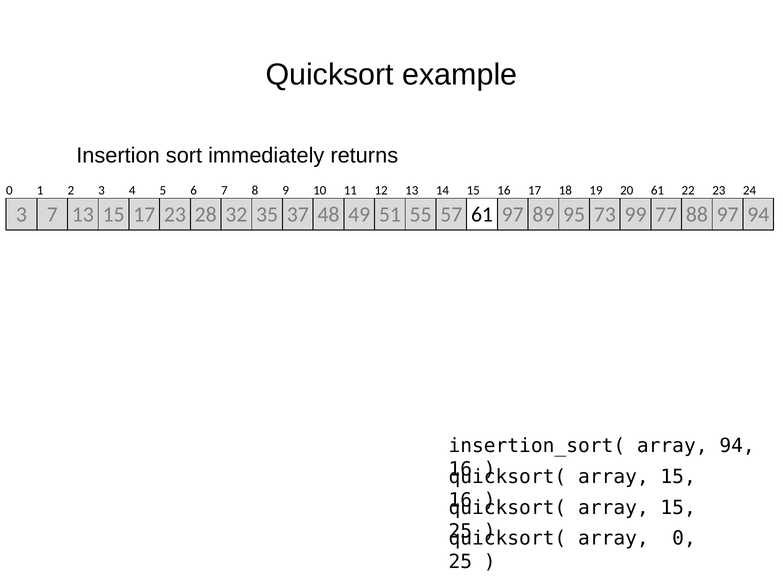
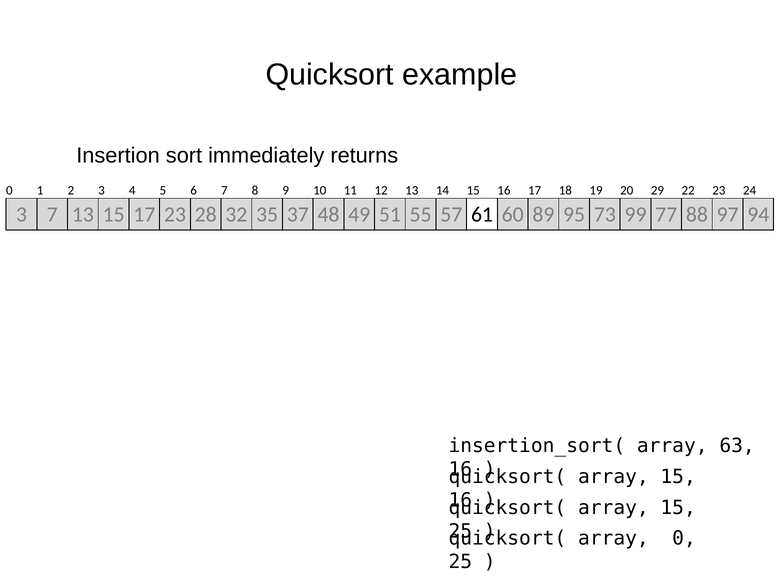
20 61: 61 -> 29
61 97: 97 -> 60
array 94: 94 -> 63
